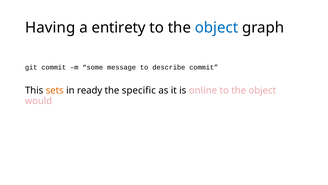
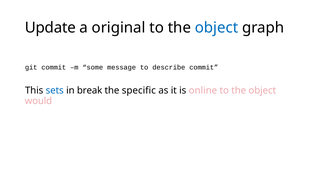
Having: Having -> Update
entirety: entirety -> original
sets colour: orange -> blue
ready: ready -> break
